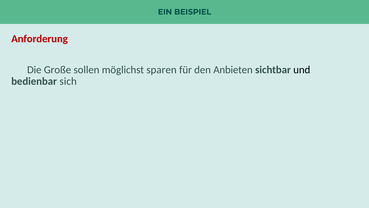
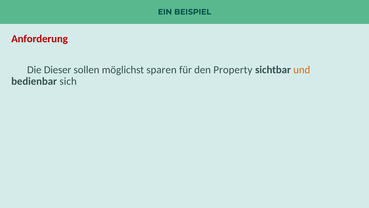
Große: Große -> Dieser
Anbieten: Anbieten -> Property
und colour: black -> orange
